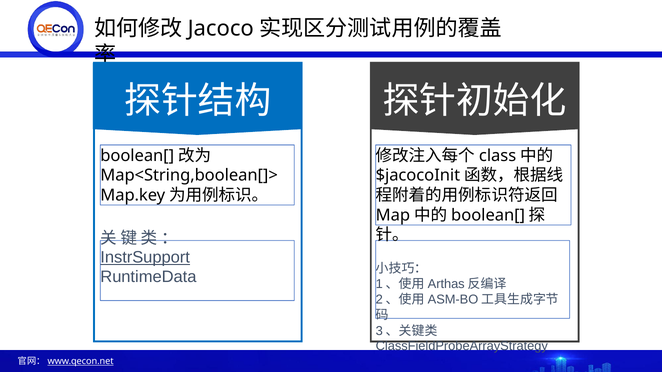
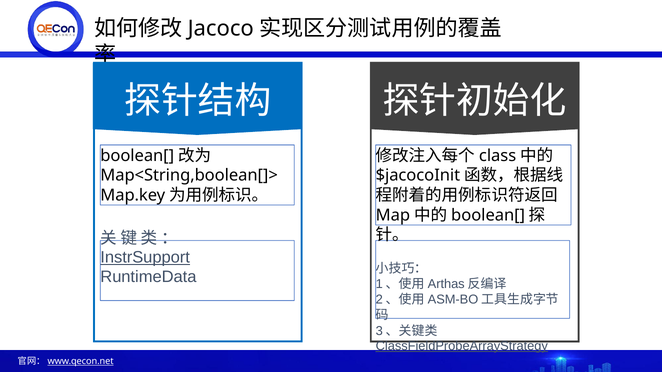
ClassFieldProbeArrayStrategy underline: none -> present
